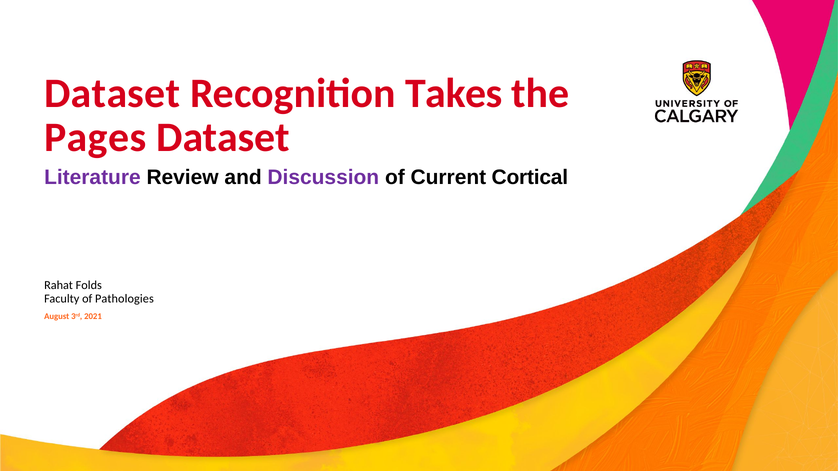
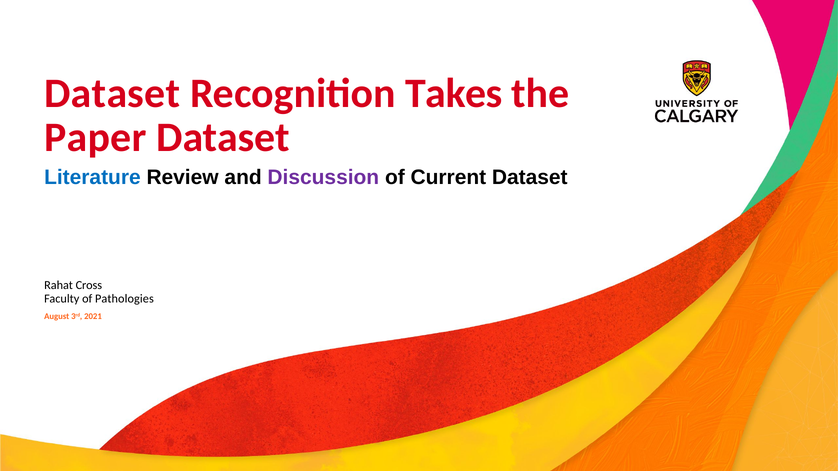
Pages: Pages -> Paper
Literature colour: purple -> blue
Current Cortical: Cortical -> Dataset
Folds: Folds -> Cross
